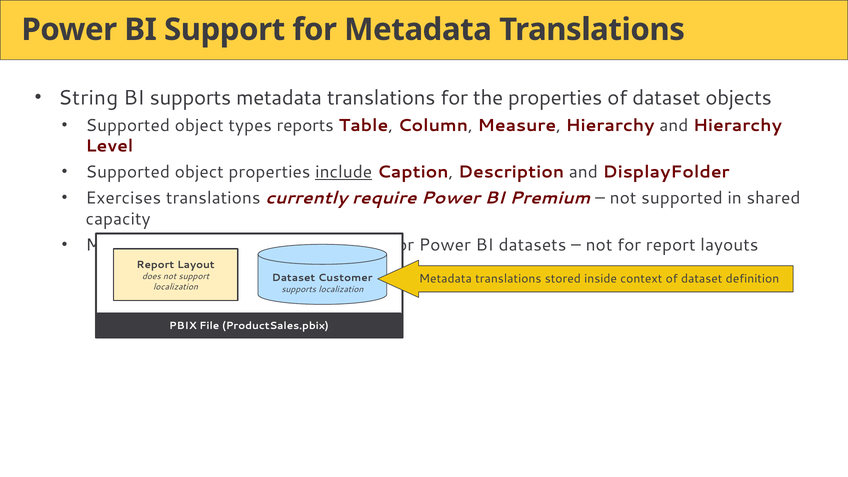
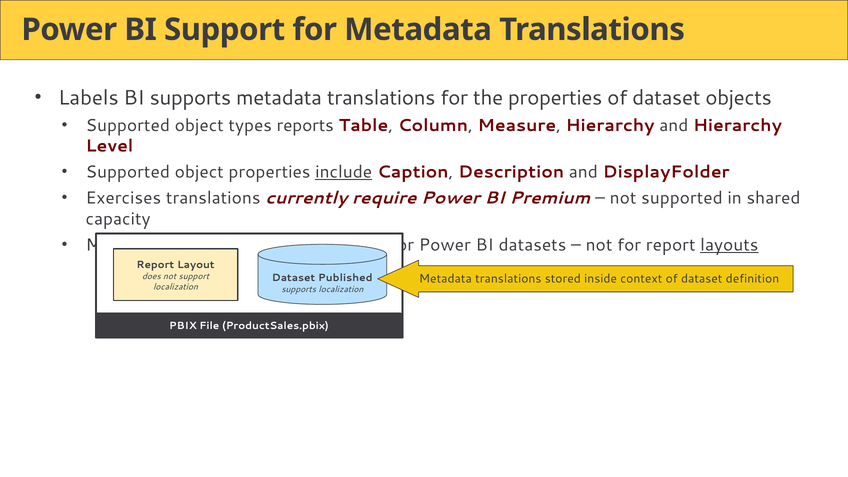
String: String -> Labels
layouts underline: none -> present
Customer: Customer -> Published
